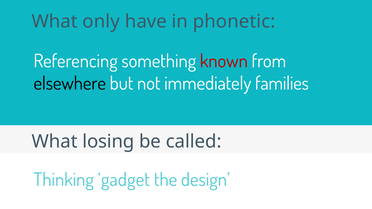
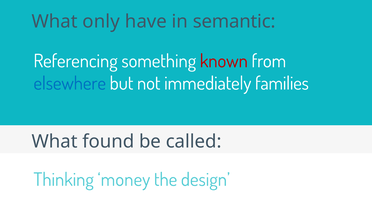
phonetic: phonetic -> semantic
elsewhere colour: black -> blue
losing: losing -> found
gadget: gadget -> money
